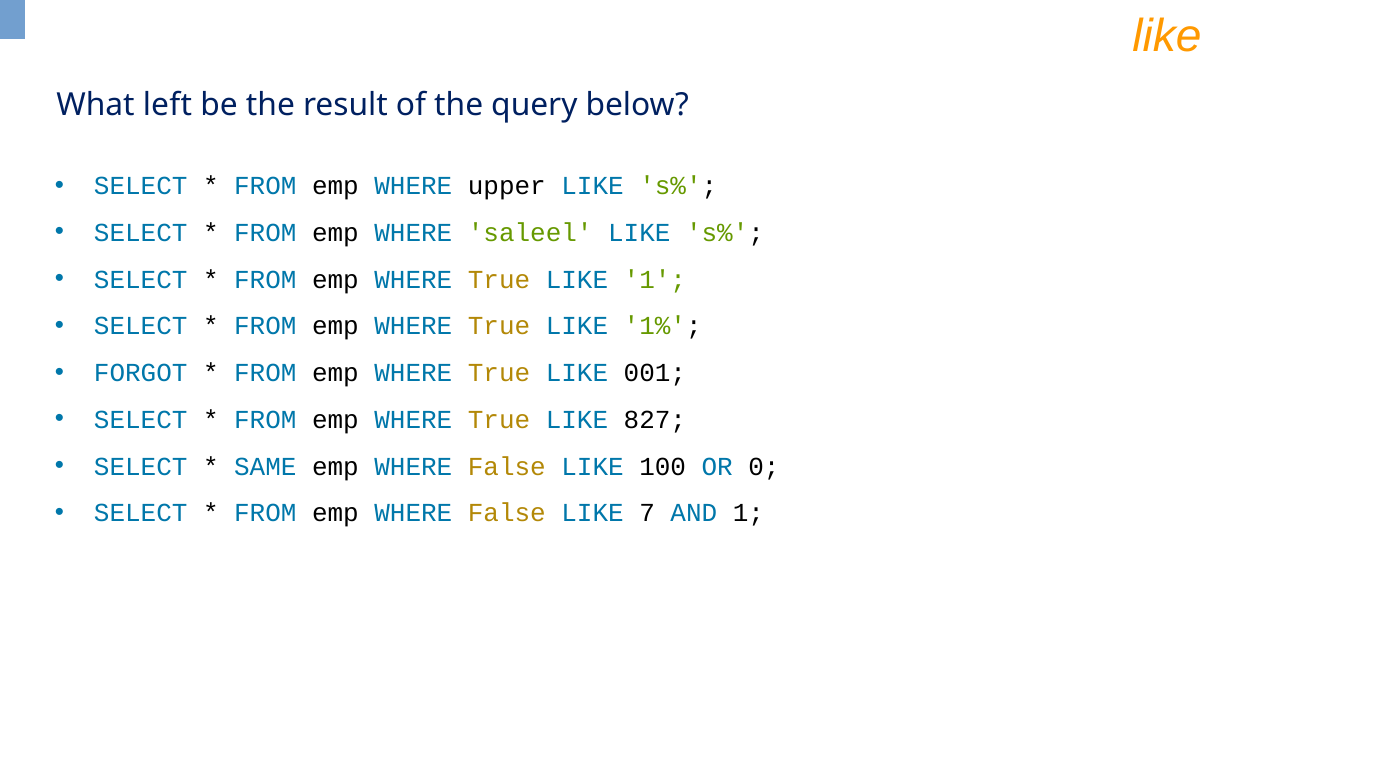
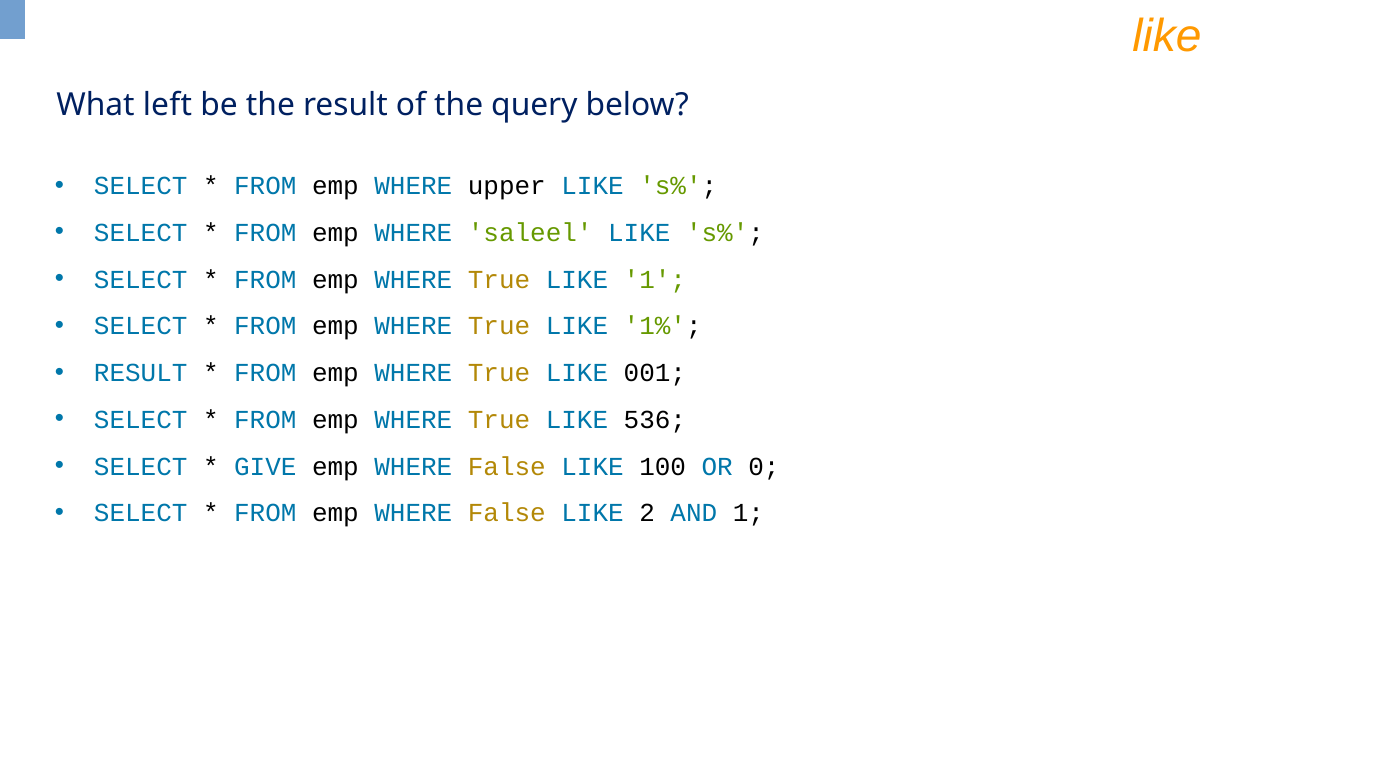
FORGOT at (141, 373): FORGOT -> RESULT
827: 827 -> 536
SAME: SAME -> GIVE
7: 7 -> 2
